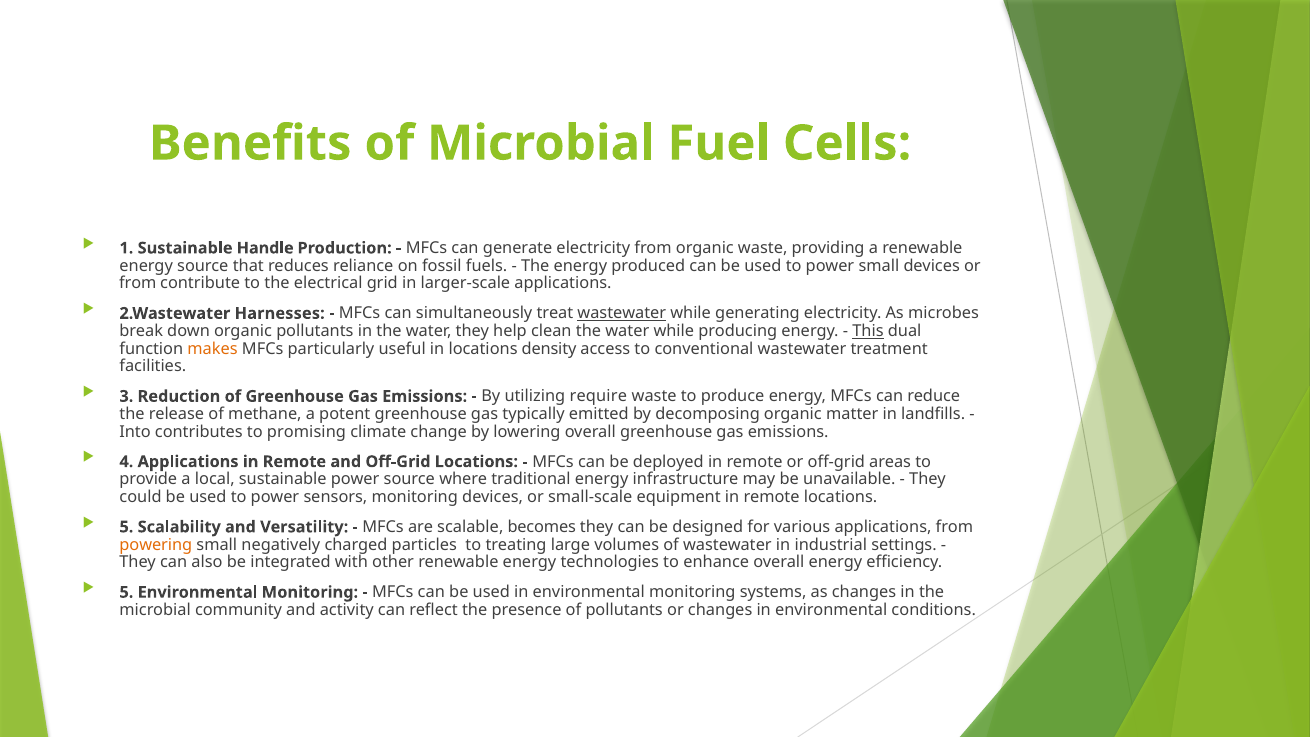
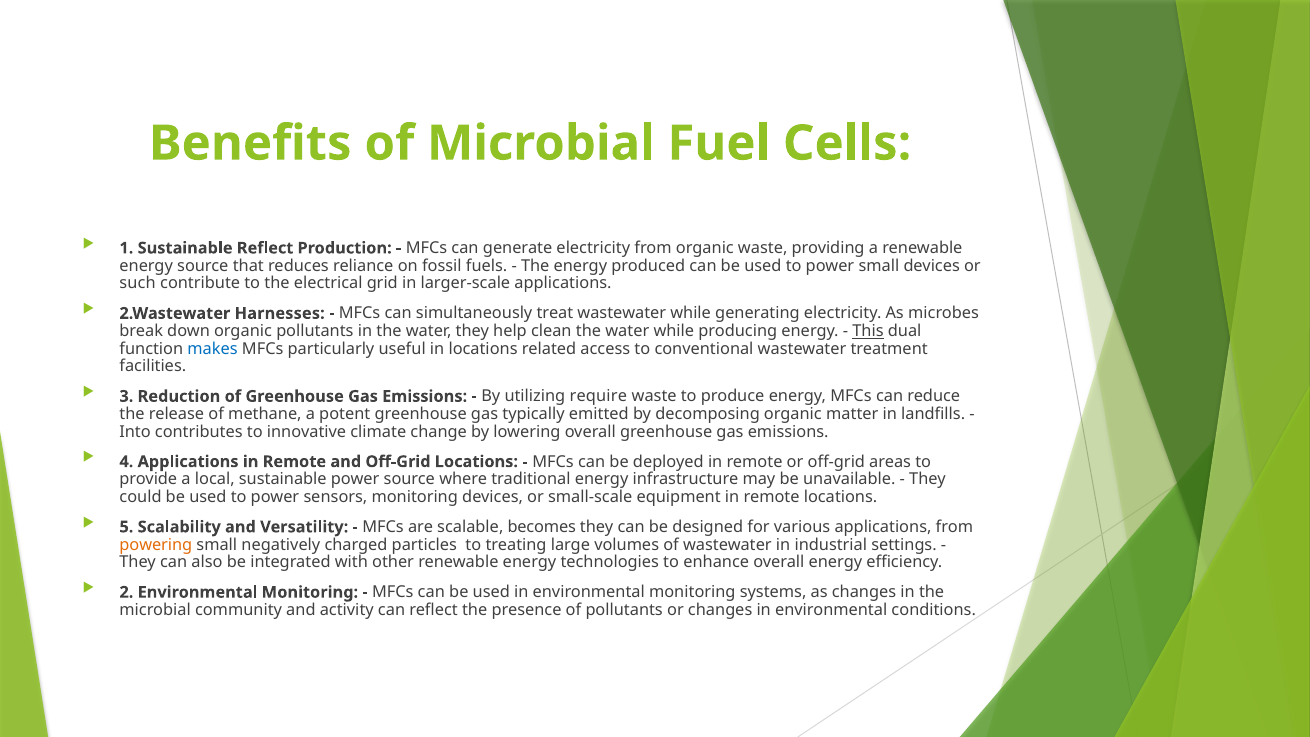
Sustainable Handle: Handle -> Reflect
from at (138, 283): from -> such
wastewater at (622, 313) underline: present -> none
makes colour: orange -> blue
density: density -> related
promising: promising -> innovative
5 at (126, 592): 5 -> 2
